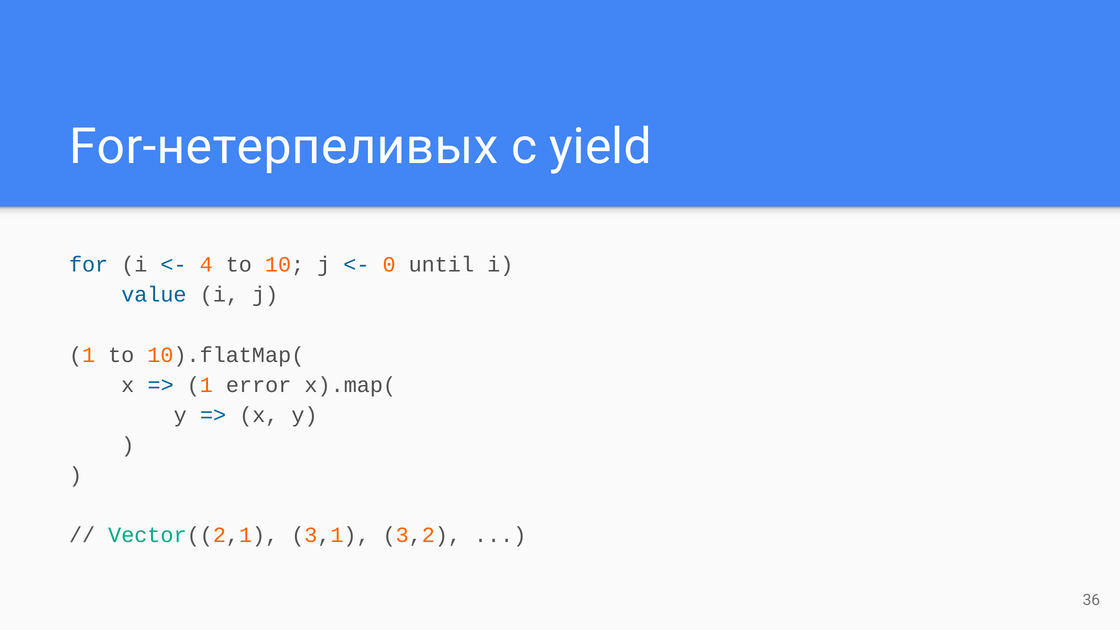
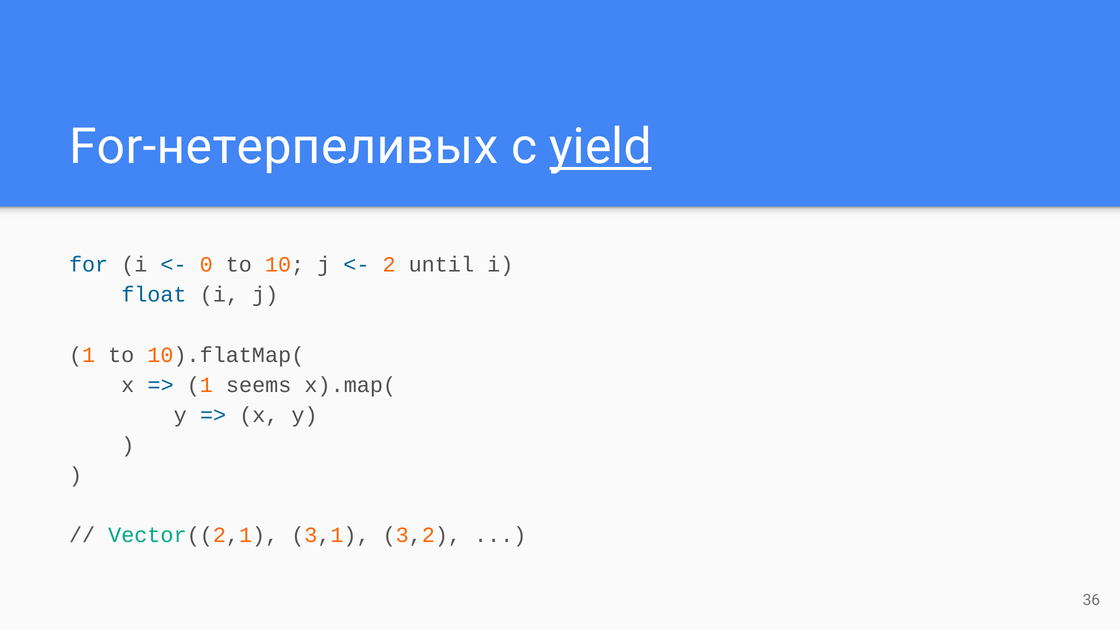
yield underline: none -> present
4: 4 -> 0
0: 0 -> 2
value: value -> float
error: error -> seems
